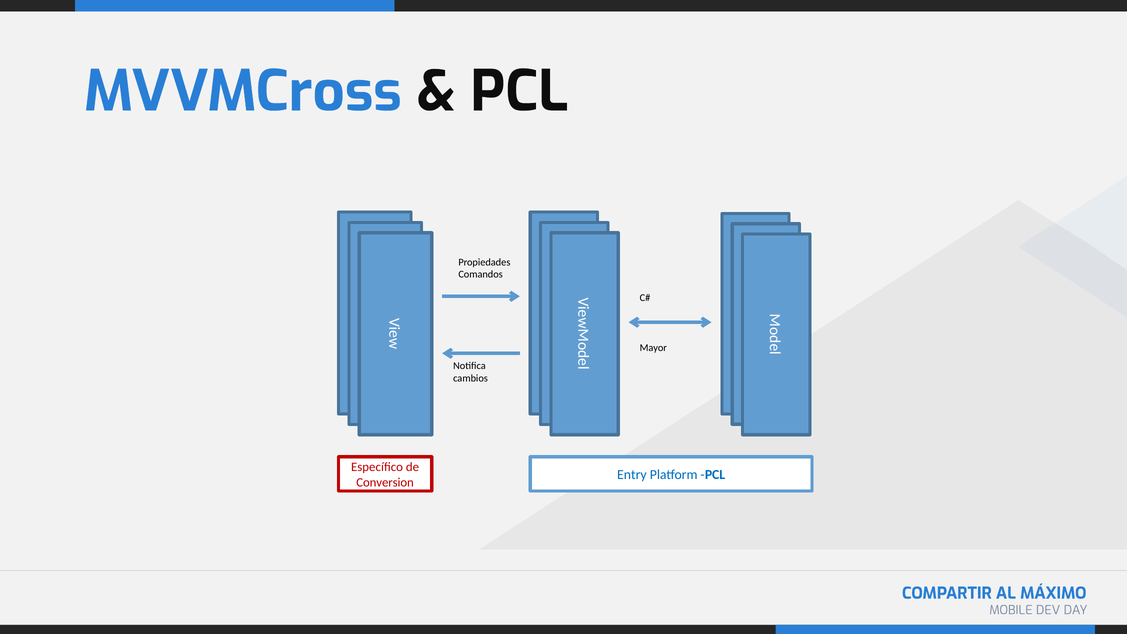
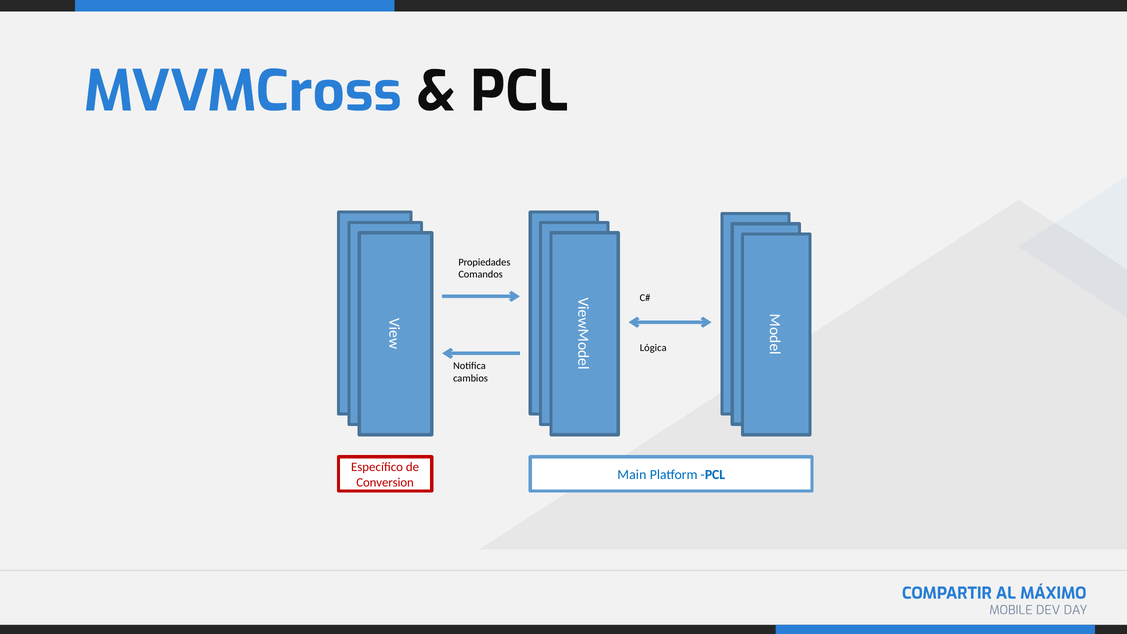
Mayor: Mayor -> Lógica
Entry: Entry -> Main
